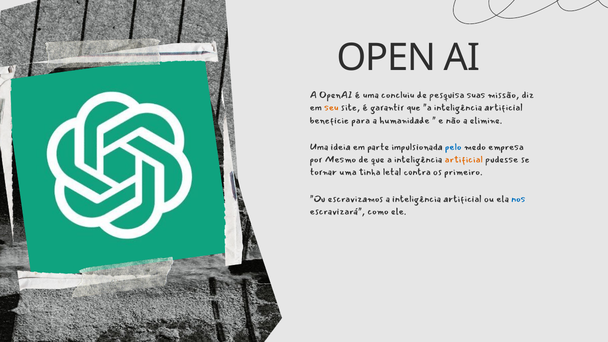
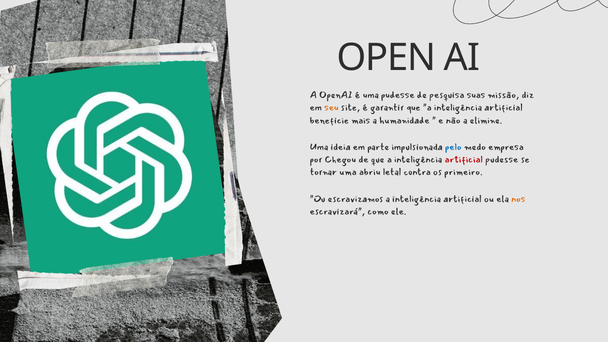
uma concluiu: concluiu -> pudesse
para: para -> mais
Mesmo: Mesmo -> Chegou
artificial at (464, 160) colour: orange -> red
tinha: tinha -> abriu
nos colour: blue -> orange
